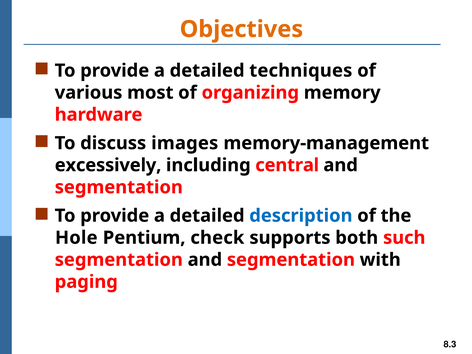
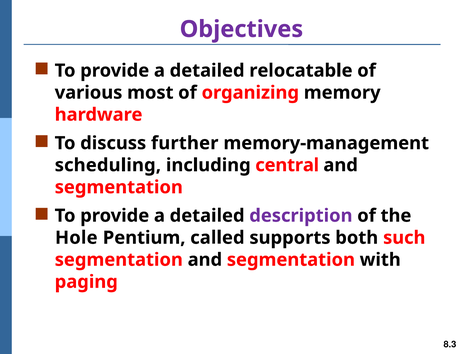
Objectives colour: orange -> purple
techniques: techniques -> relocatable
images: images -> further
excessively: excessively -> scheduling
description colour: blue -> purple
check: check -> called
